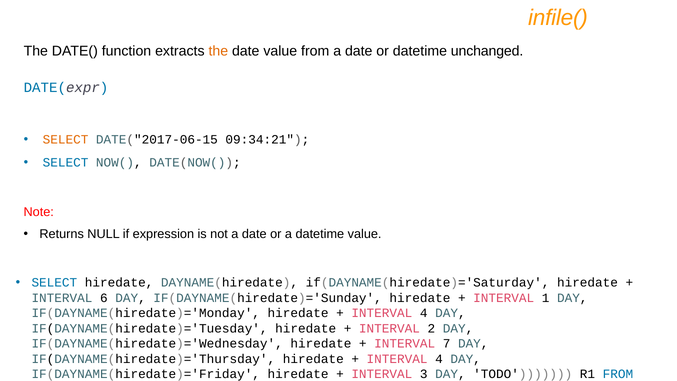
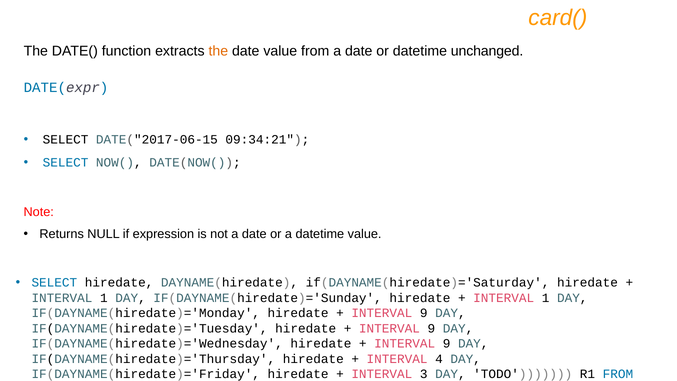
infile(: infile( -> card(
SELECT at (66, 140) colour: orange -> black
6 at (104, 298): 6 -> 1
4 at (424, 313): 4 -> 9
2 at (431, 328): 2 -> 9
7 at (447, 344): 7 -> 9
